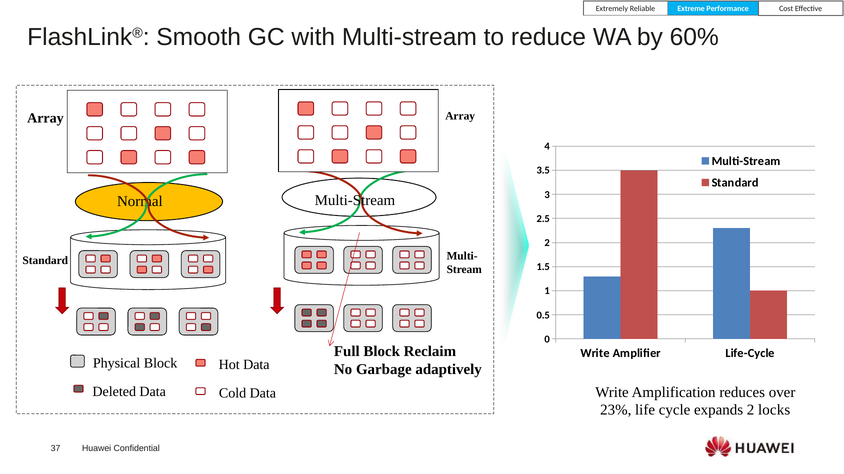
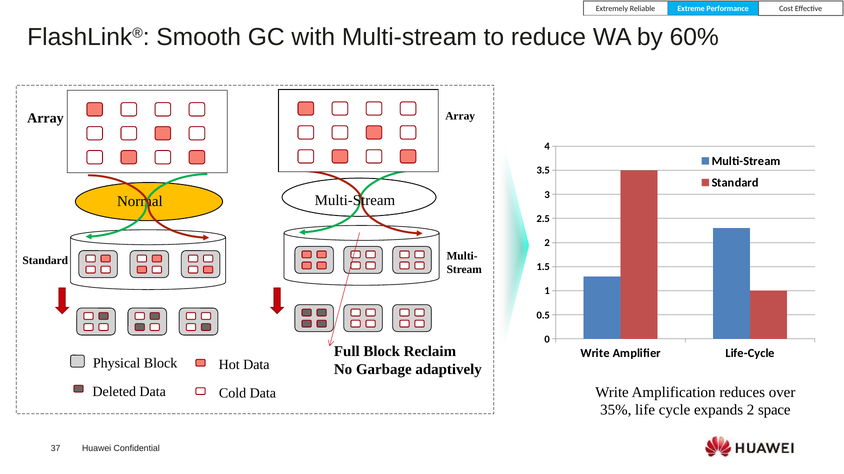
23%: 23% -> 35%
locks: locks -> space
